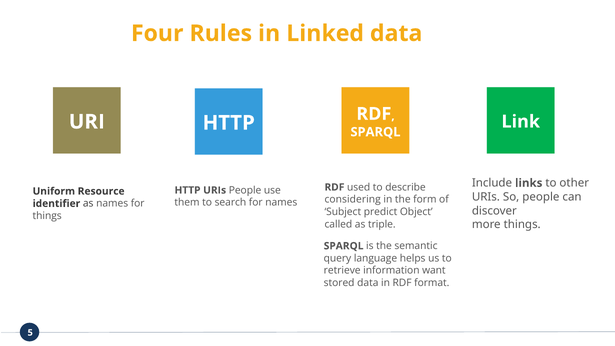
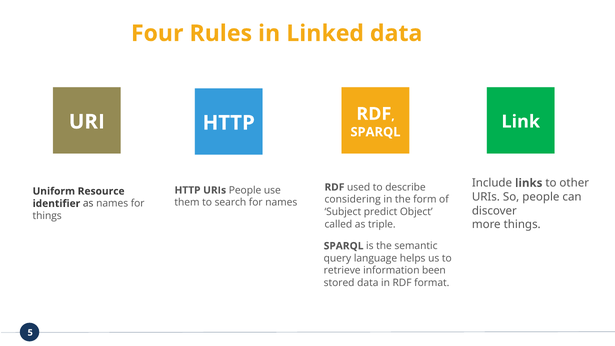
want: want -> been
